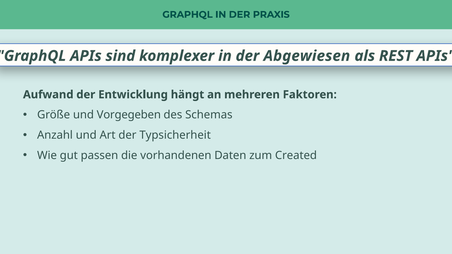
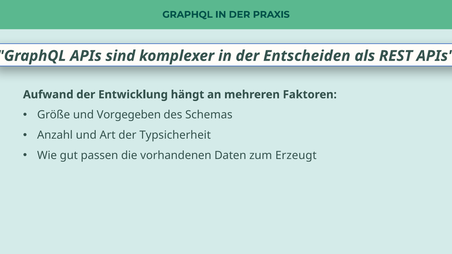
Abgewiesen: Abgewiesen -> Entscheiden
Created: Created -> Erzeugt
